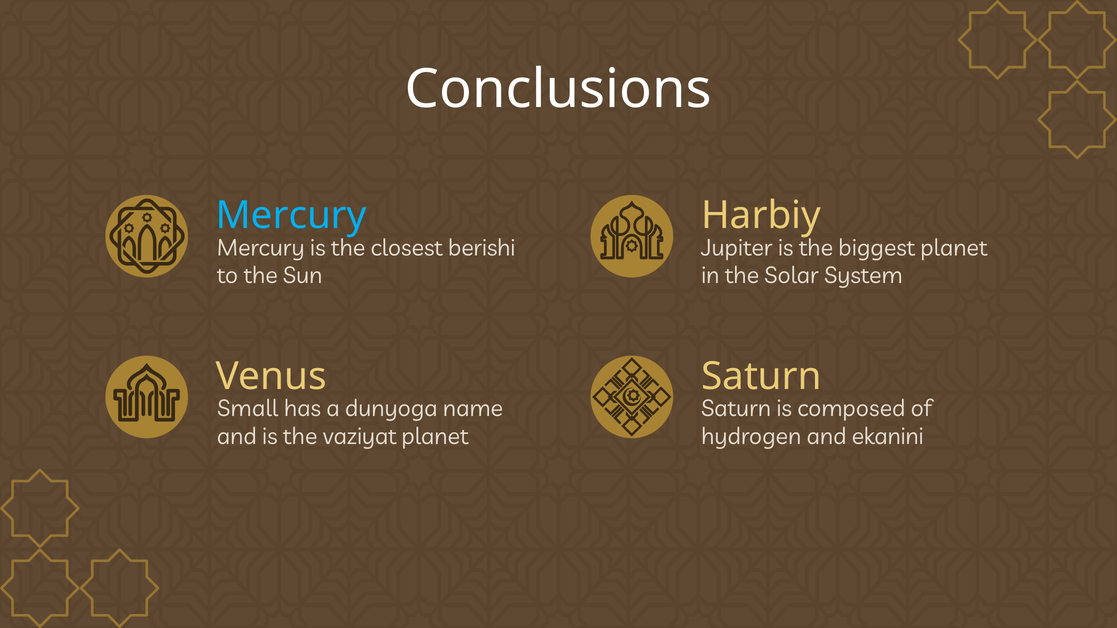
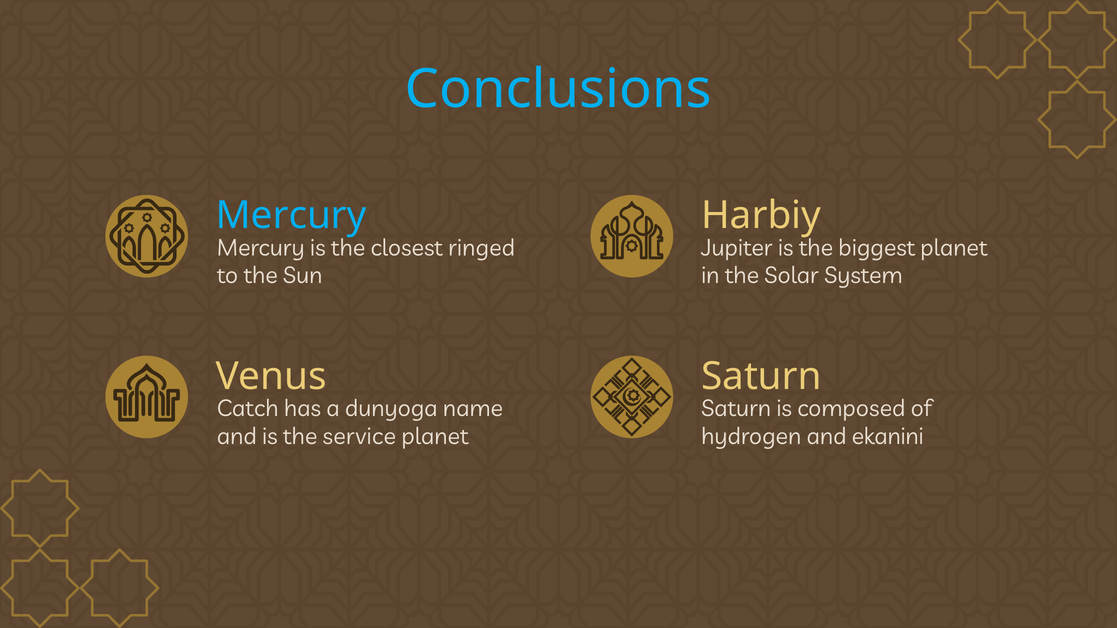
Conclusions colour: white -> light blue
berishi: berishi -> ringed
Small: Small -> Catch
vaziyat: vaziyat -> service
